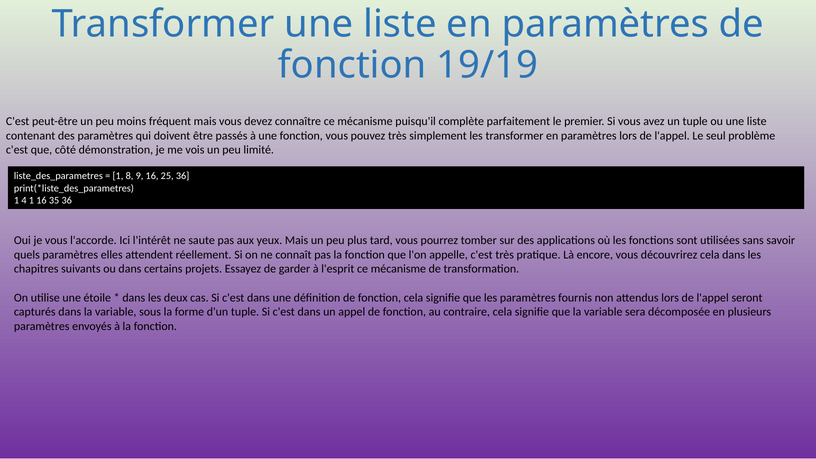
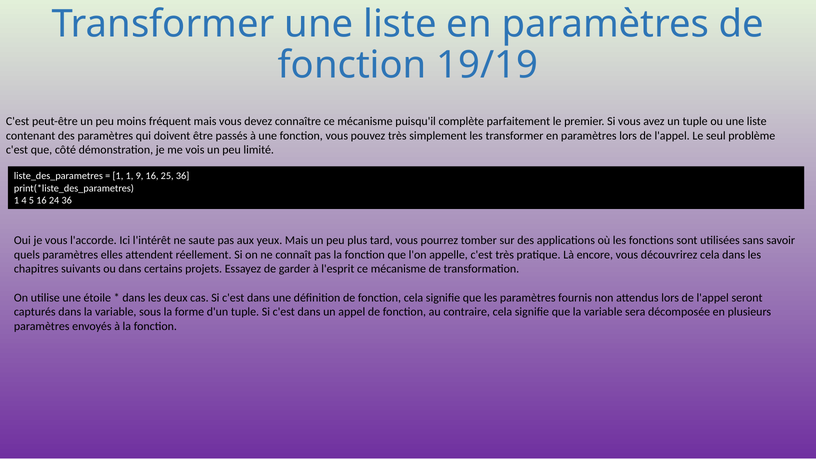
1 8: 8 -> 1
4 1: 1 -> 5
35: 35 -> 24
